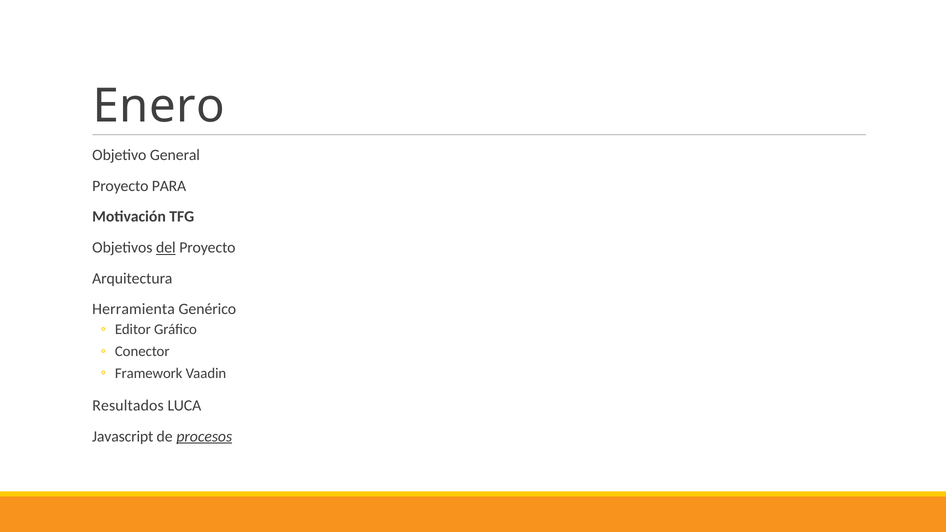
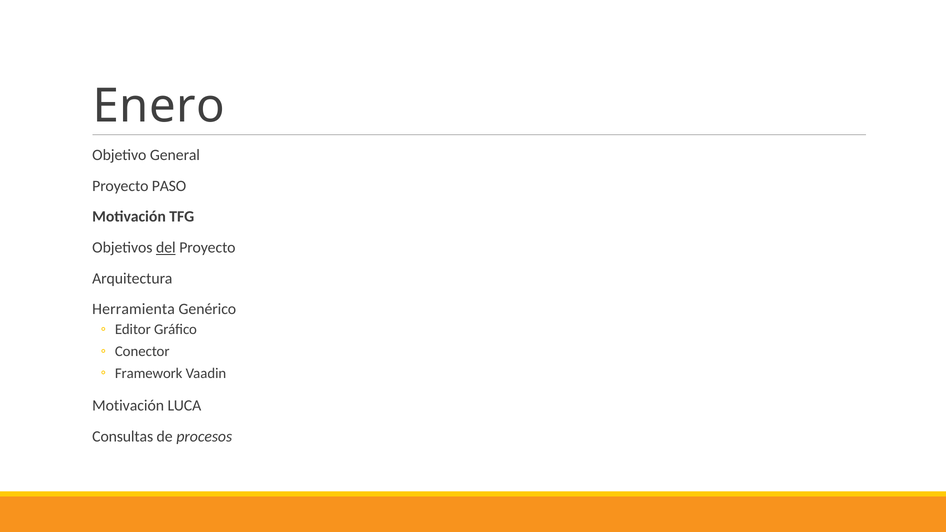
PARA: PARA -> PASO
Resultados at (128, 406): Resultados -> Motivación
Javascript: Javascript -> Consultas
procesos underline: present -> none
